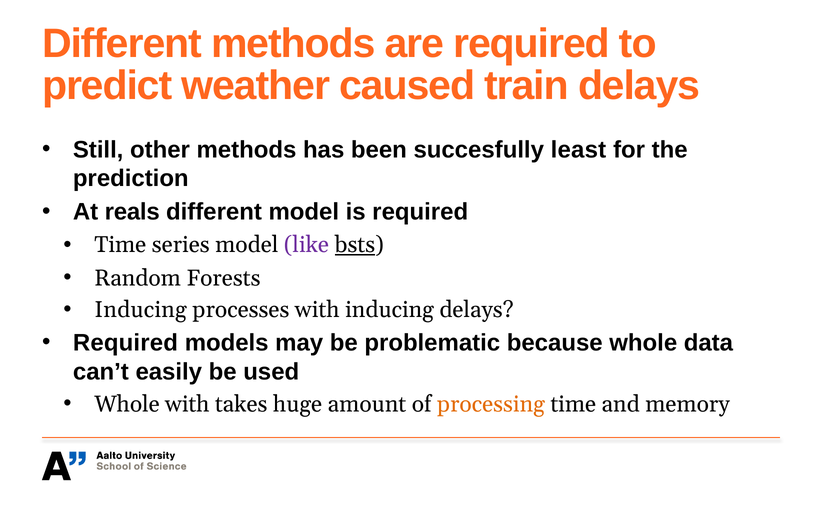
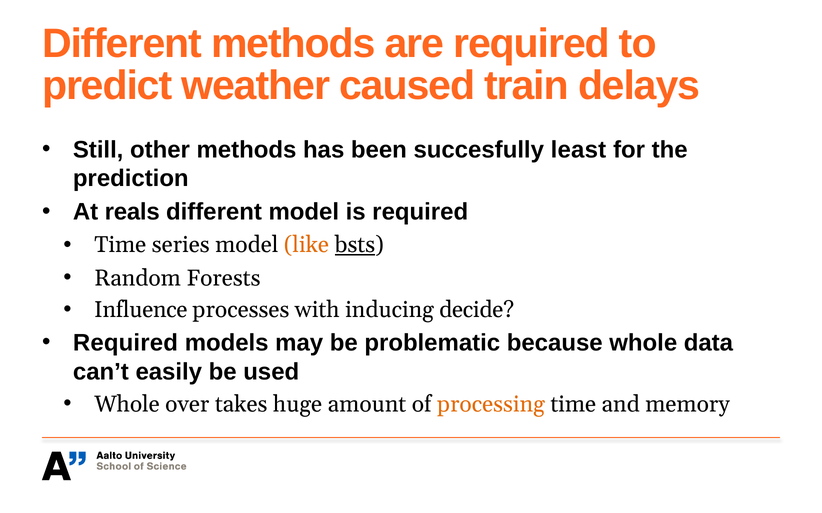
like colour: purple -> orange
Inducing at (141, 310): Inducing -> Influence
inducing delays: delays -> decide
Whole with: with -> over
